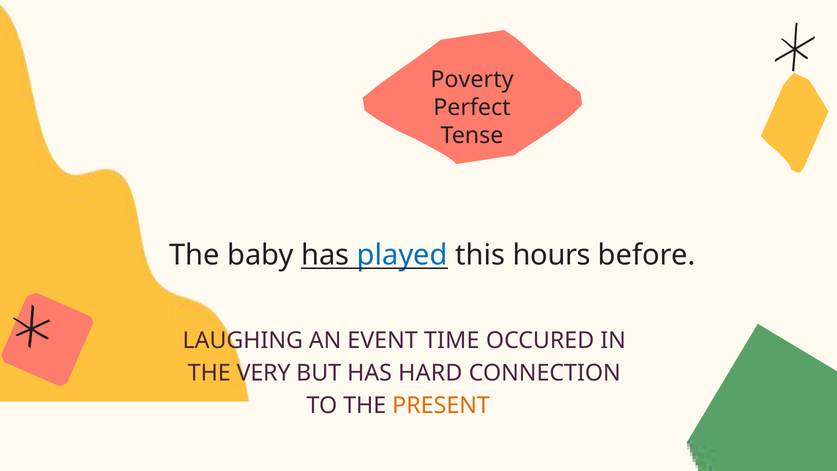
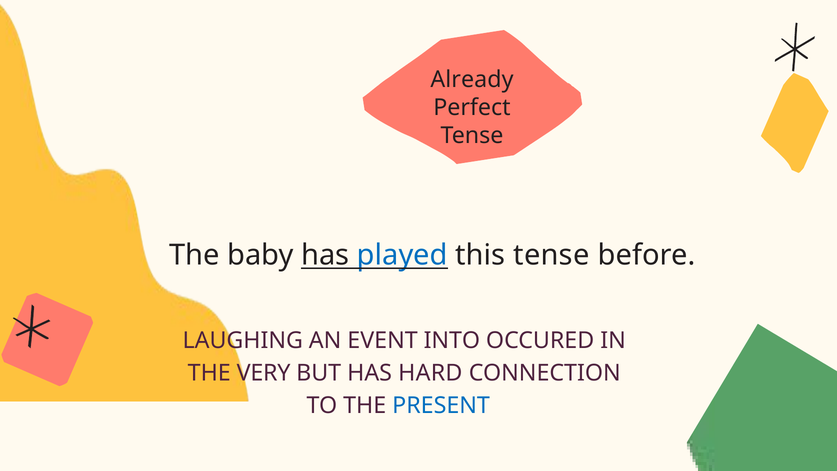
Poverty: Poverty -> Already
this hours: hours -> tense
TIME: TIME -> INTO
PRESENT colour: orange -> blue
